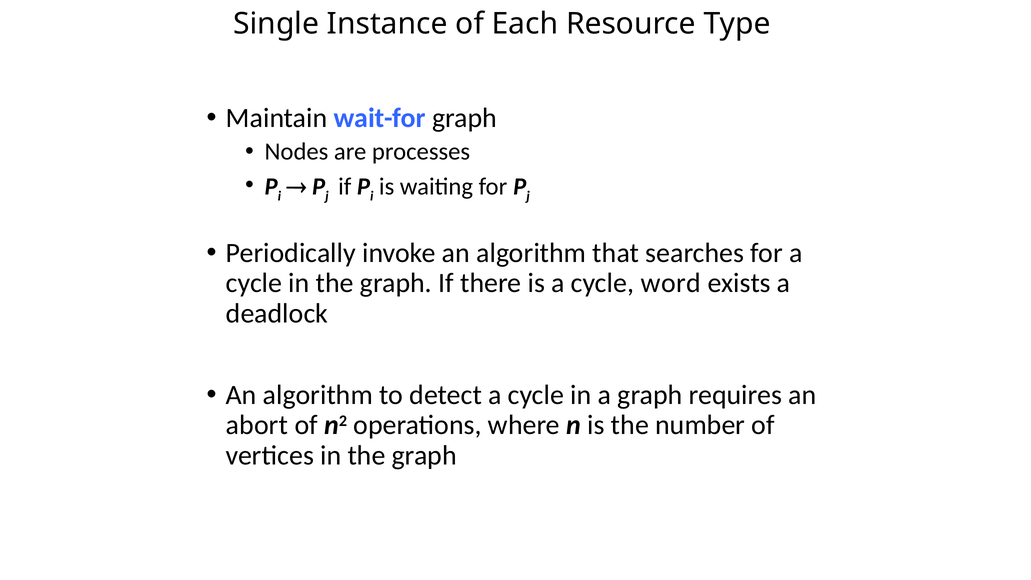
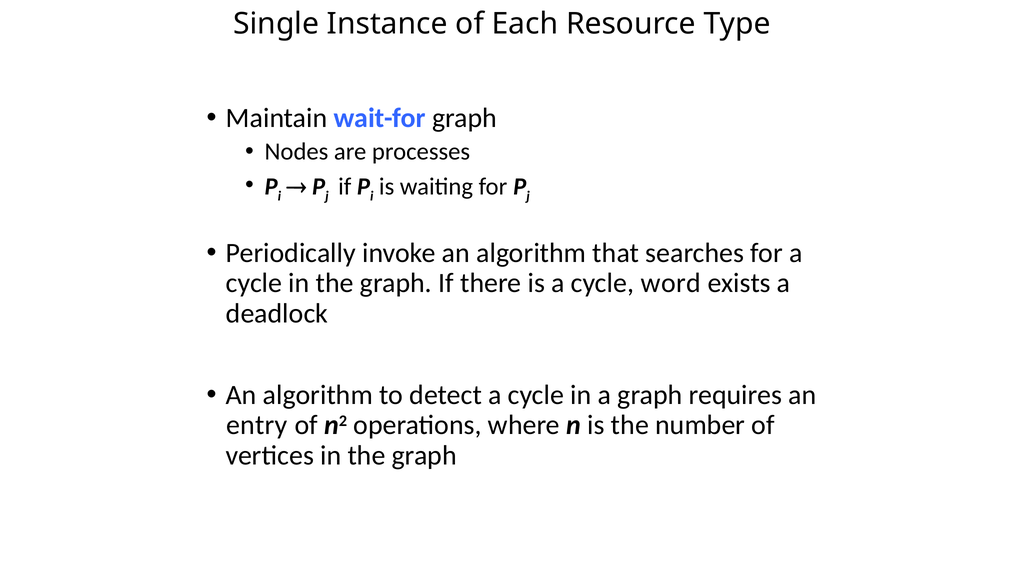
abort: abort -> entry
